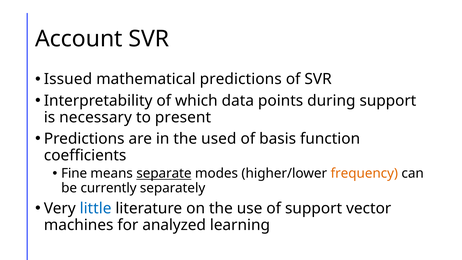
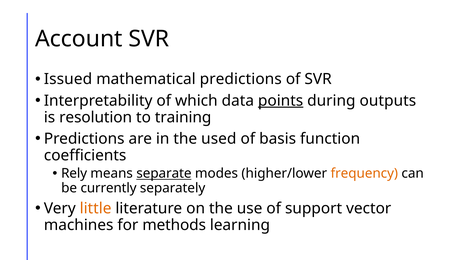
points underline: none -> present
during support: support -> outputs
necessary: necessary -> resolution
present: present -> training
Fine: Fine -> Rely
little colour: blue -> orange
analyzed: analyzed -> methods
